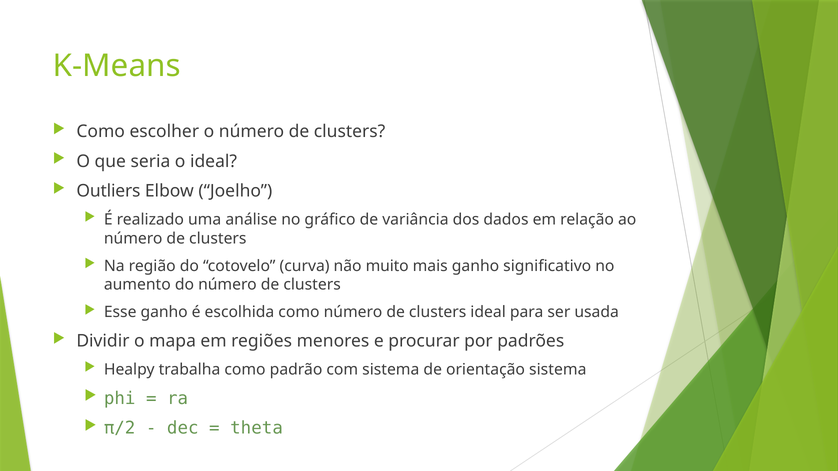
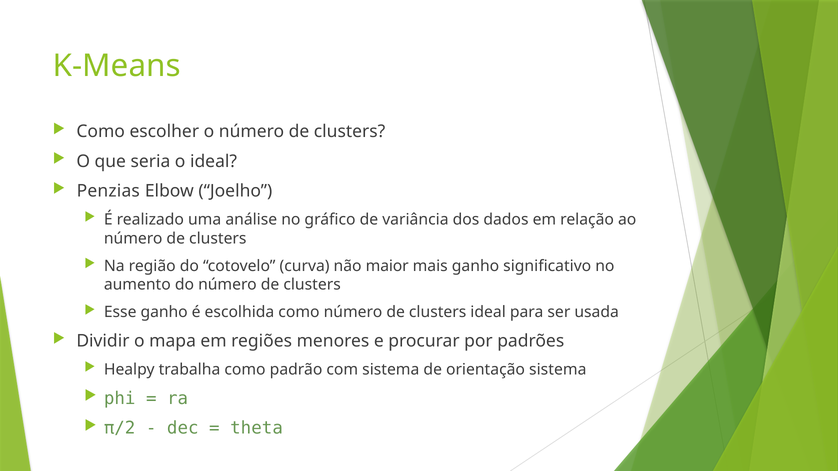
Outliers: Outliers -> Penzias
muito: muito -> maior
